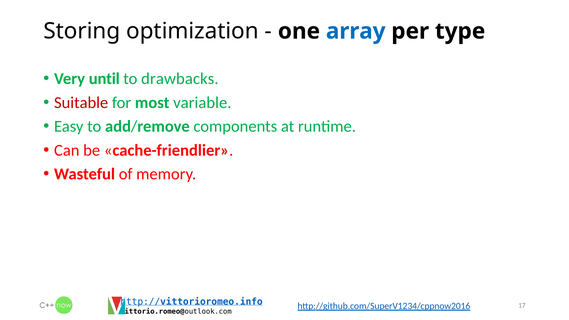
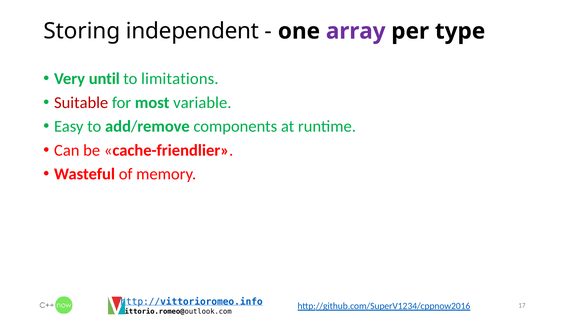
optimization: optimization -> independent
array colour: blue -> purple
drawbacks: drawbacks -> limitations
